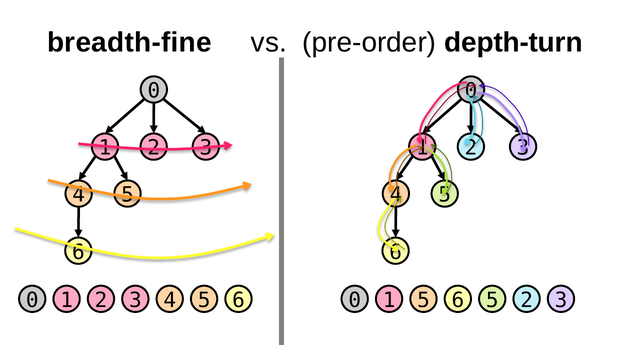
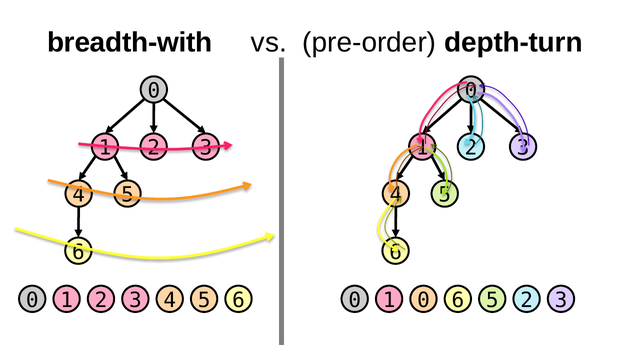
breadth-fine: breadth-fine -> breadth-with
1 5: 5 -> 0
